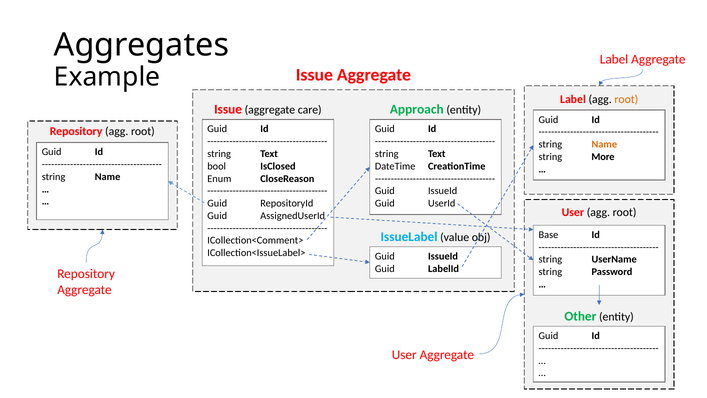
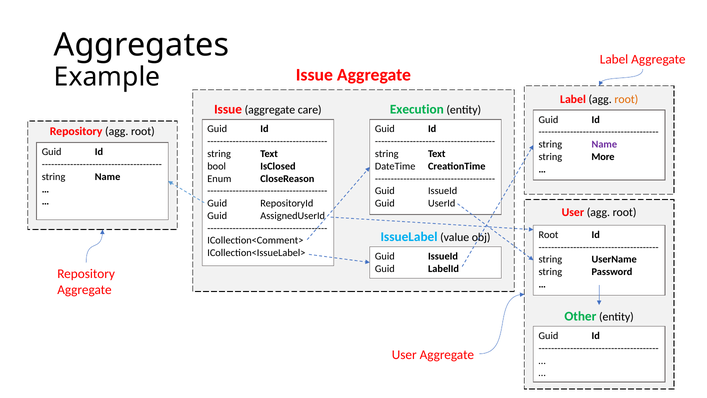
Approach: Approach -> Execution
Name at (604, 144) colour: orange -> purple
Base at (548, 235): Base -> Root
